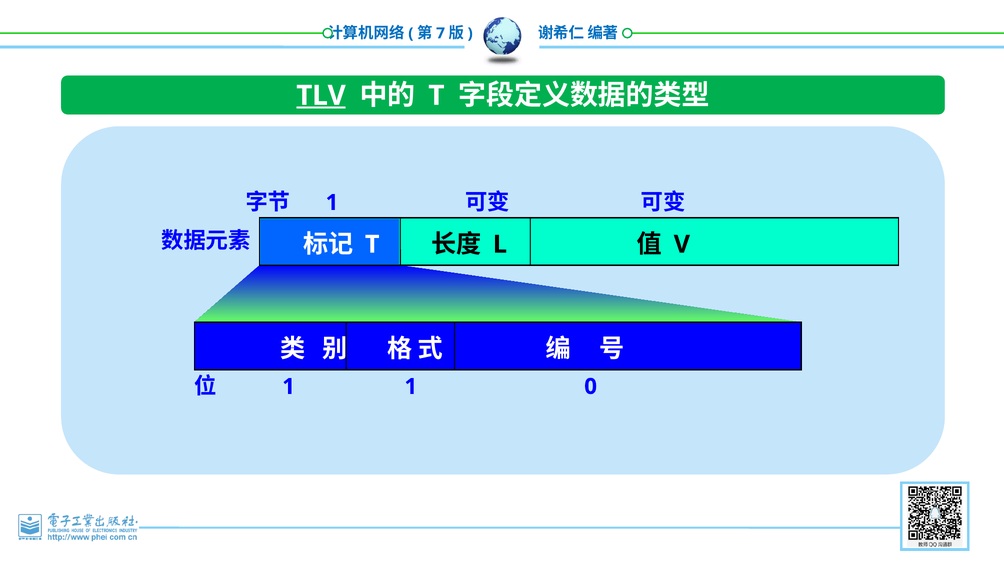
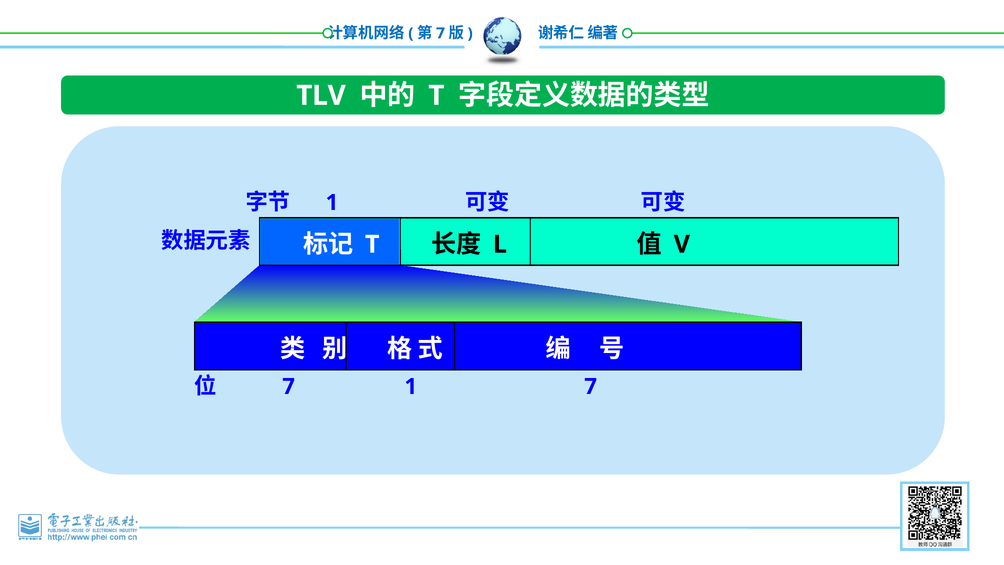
TLV underline: present -> none
1 at (289, 386): 1 -> 7
1 0: 0 -> 7
